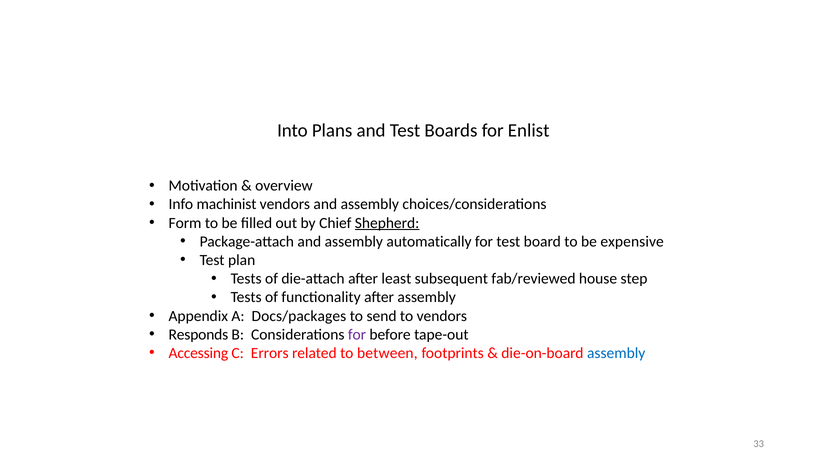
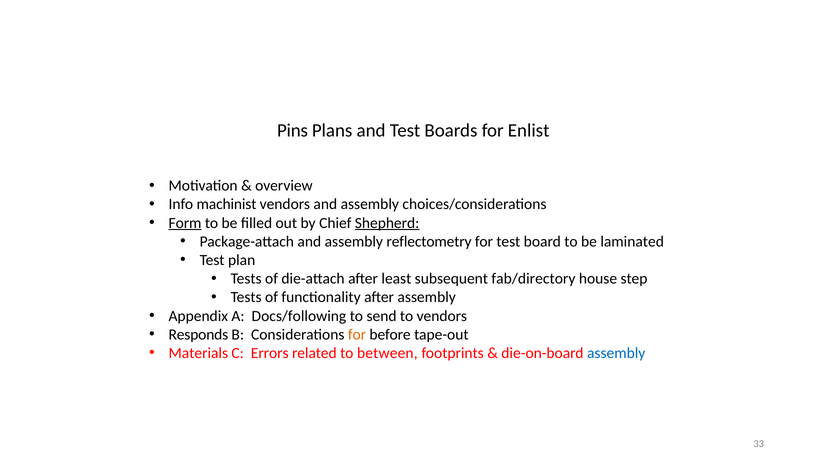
Into: Into -> Pins
Form underline: none -> present
automatically: automatically -> reflectometry
expensive: expensive -> laminated
fab/reviewed: fab/reviewed -> fab/directory
Docs/packages: Docs/packages -> Docs/following
for at (357, 335) colour: purple -> orange
Accessing: Accessing -> Materials
